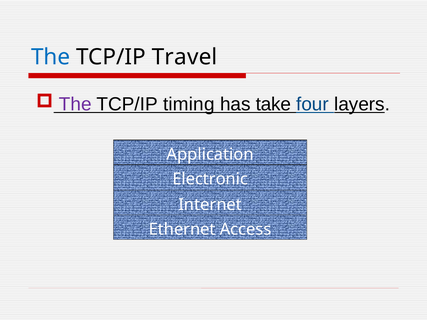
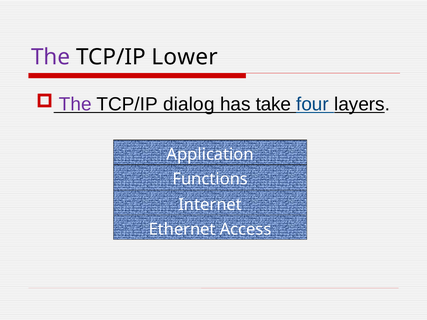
The at (51, 57) colour: blue -> purple
Travel: Travel -> Lower
timing: timing -> dialog
Electronic: Electronic -> Functions
